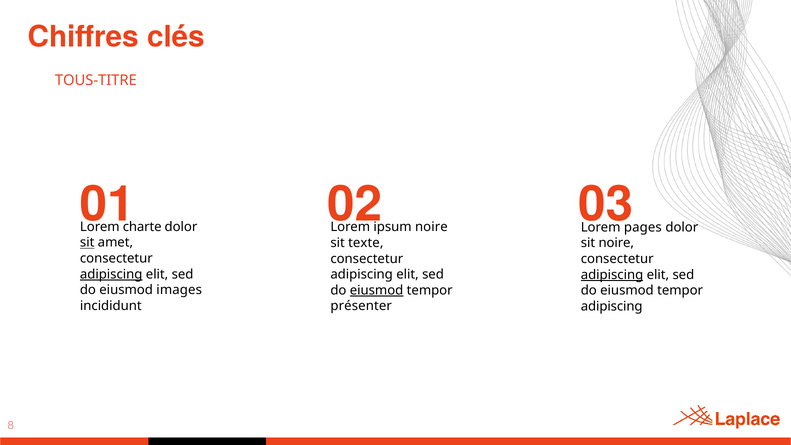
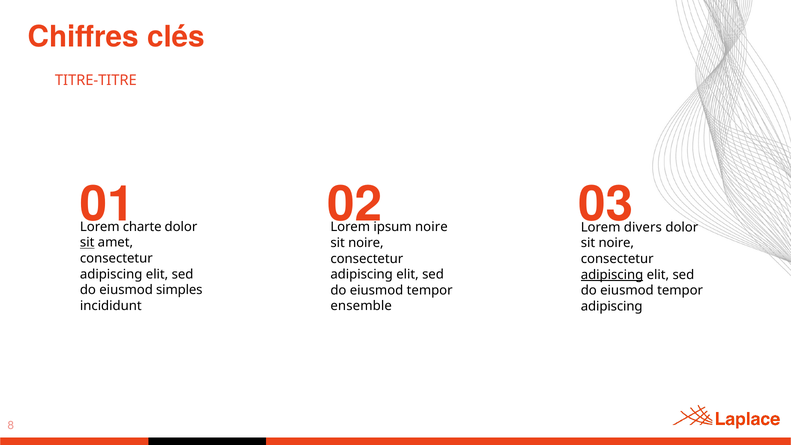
TOUS-TITRE: TOUS-TITRE -> TITRE-TITRE
pages: pages -> divers
texte at (366, 243): texte -> noire
adipiscing at (111, 274) underline: present -> none
images: images -> simples
eiusmod at (377, 290) underline: present -> none
présenter: présenter -> ensemble
